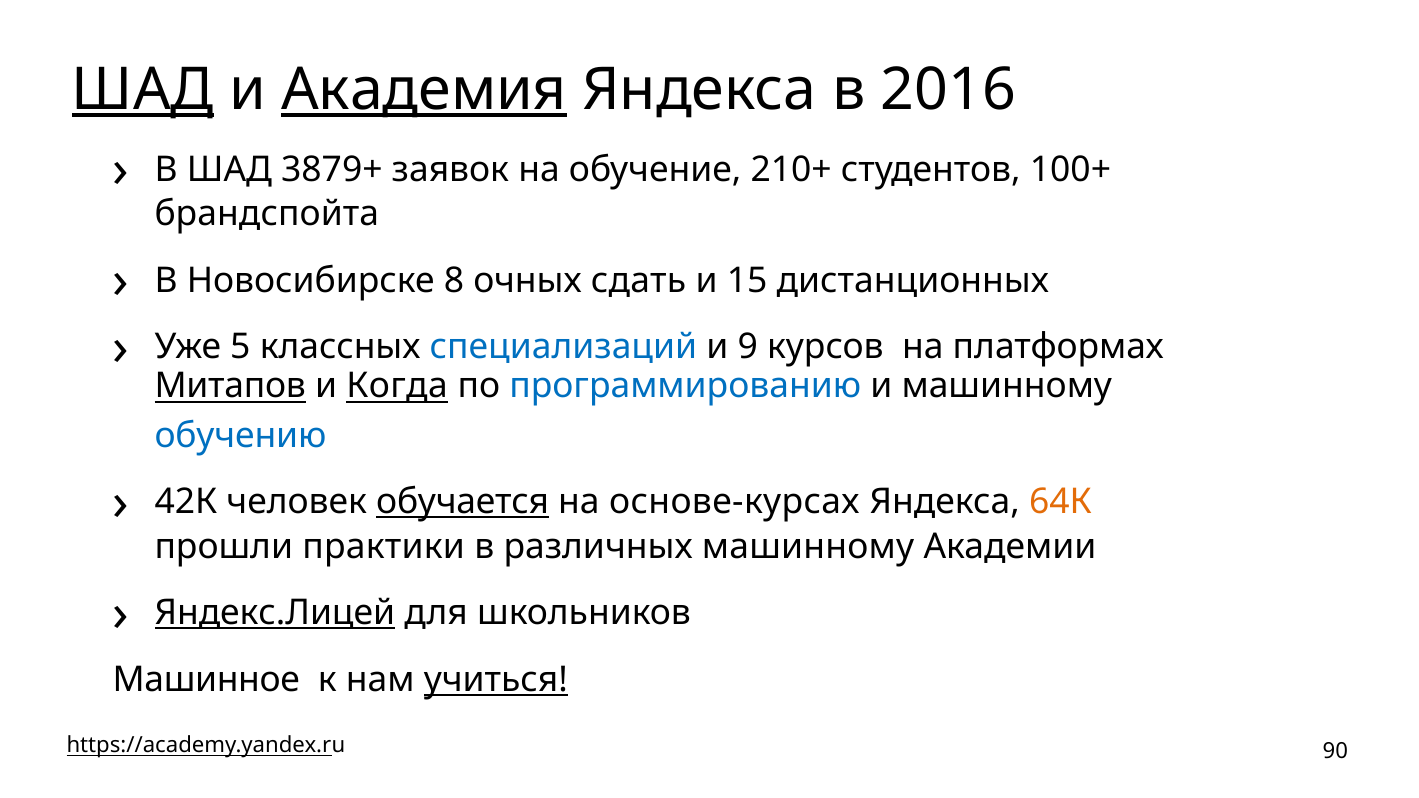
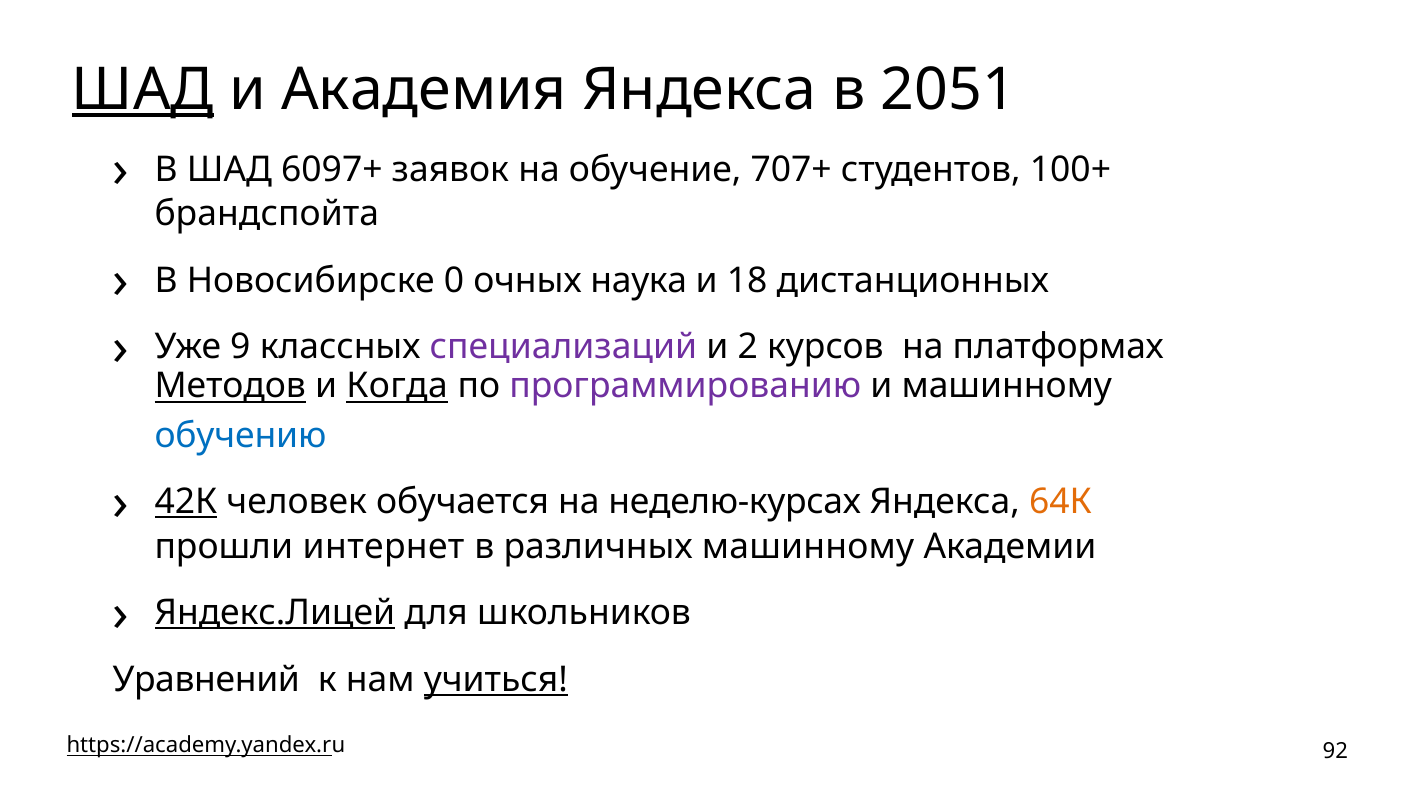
Академия underline: present -> none
2016: 2016 -> 2051
3879+: 3879+ -> 6097+
210+: 210+ -> 707+
8: 8 -> 0
сдать: сдать -> наука
15: 15 -> 18
5: 5 -> 9
специализаций colour: blue -> purple
9: 9 -> 2
Митапов: Митапов -> Методов
программированию colour: blue -> purple
42К underline: none -> present
обучается underline: present -> none
основе-курсах: основе-курсах -> неделю-курсах
практики: практики -> интернет
Машинное: Машинное -> Уравнений
90: 90 -> 92
